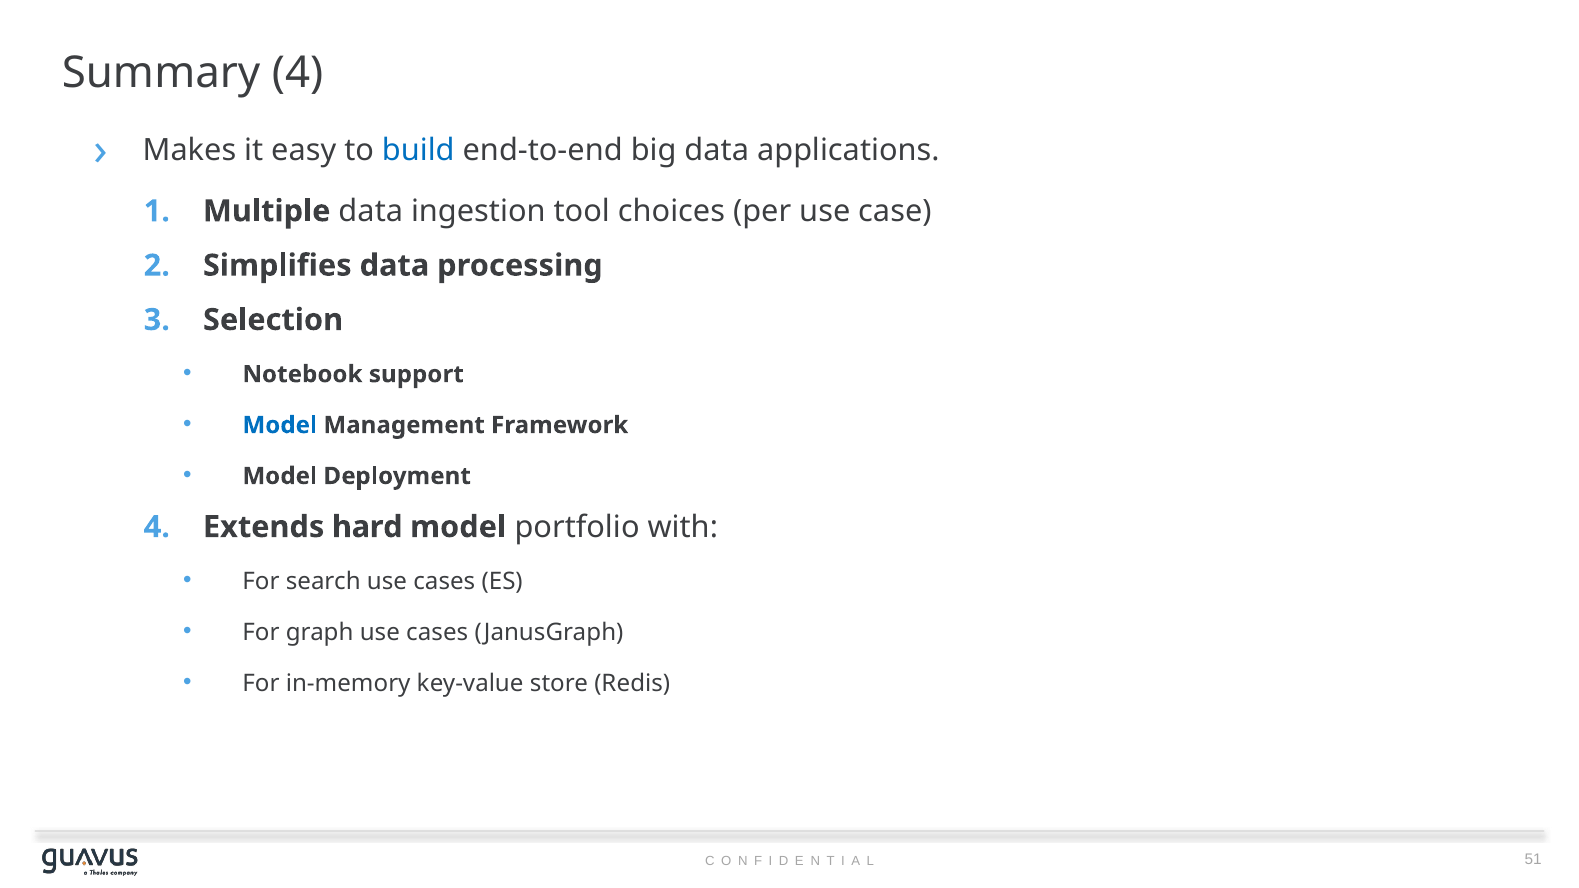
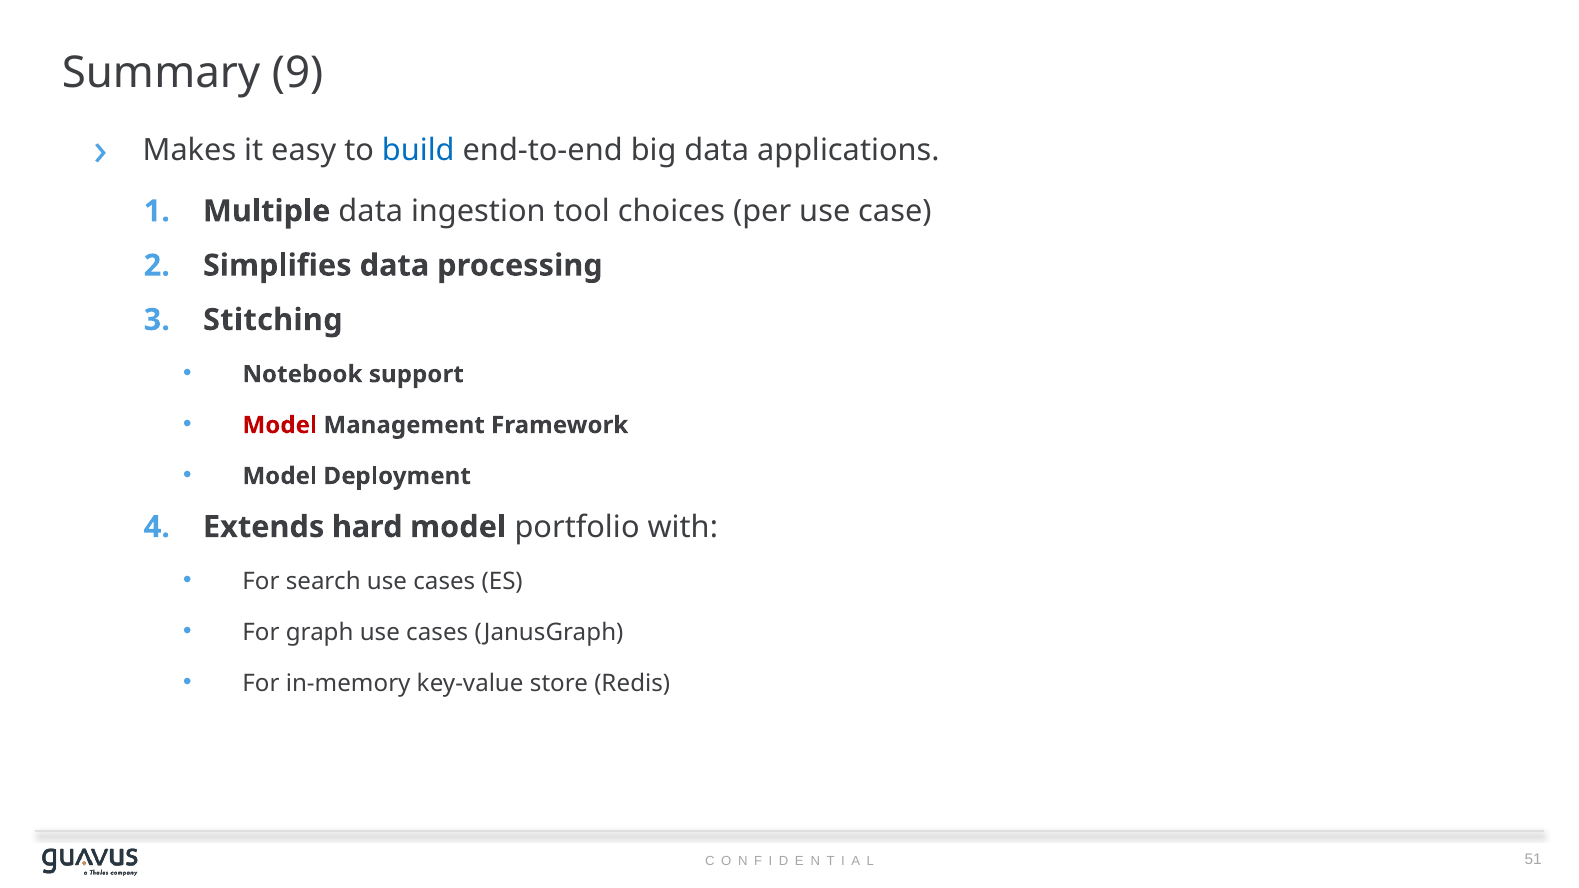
Summary 4: 4 -> 9
Selection: Selection -> Stitching
Model at (280, 425) colour: blue -> red
